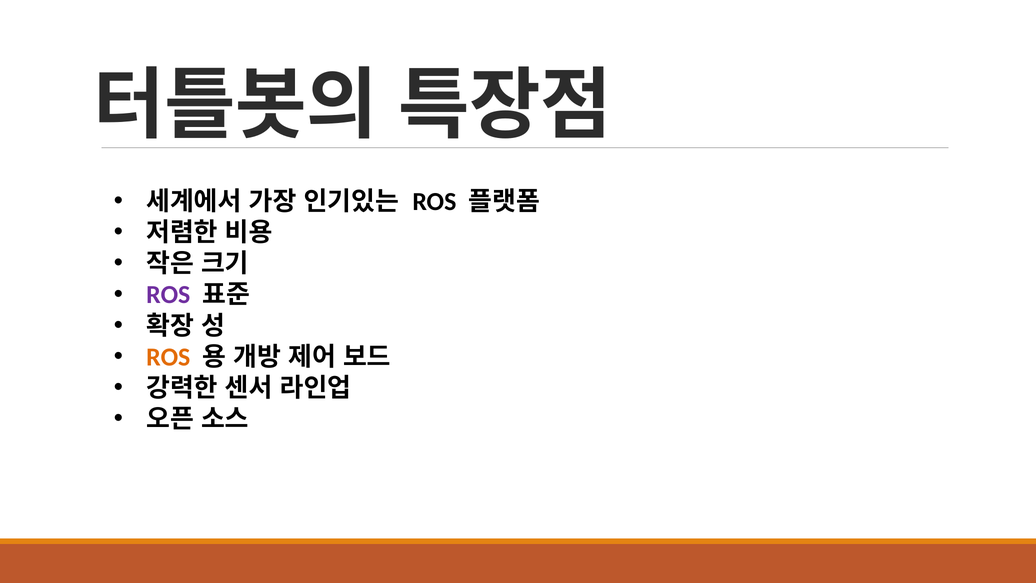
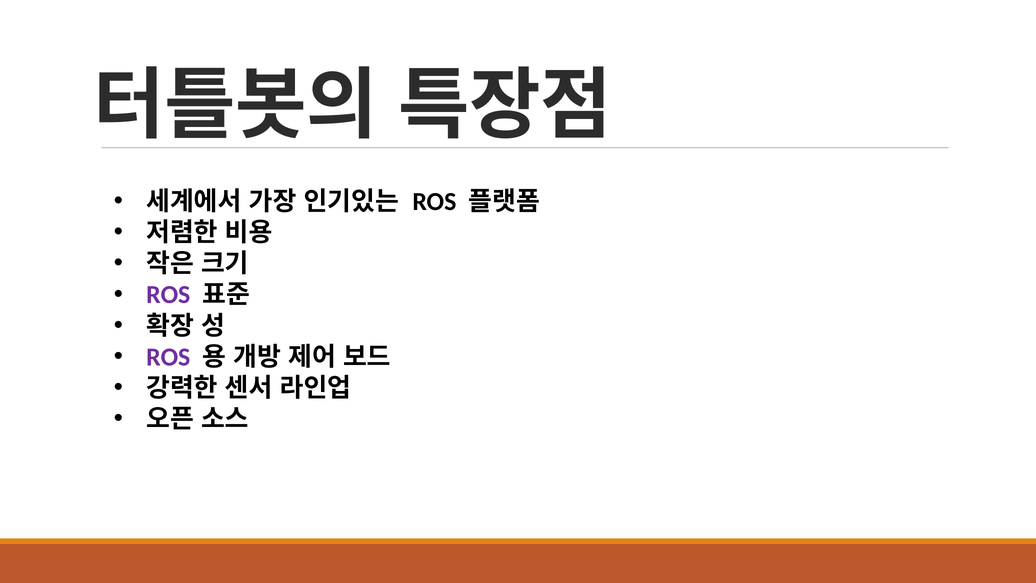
ROS at (168, 357) colour: orange -> purple
